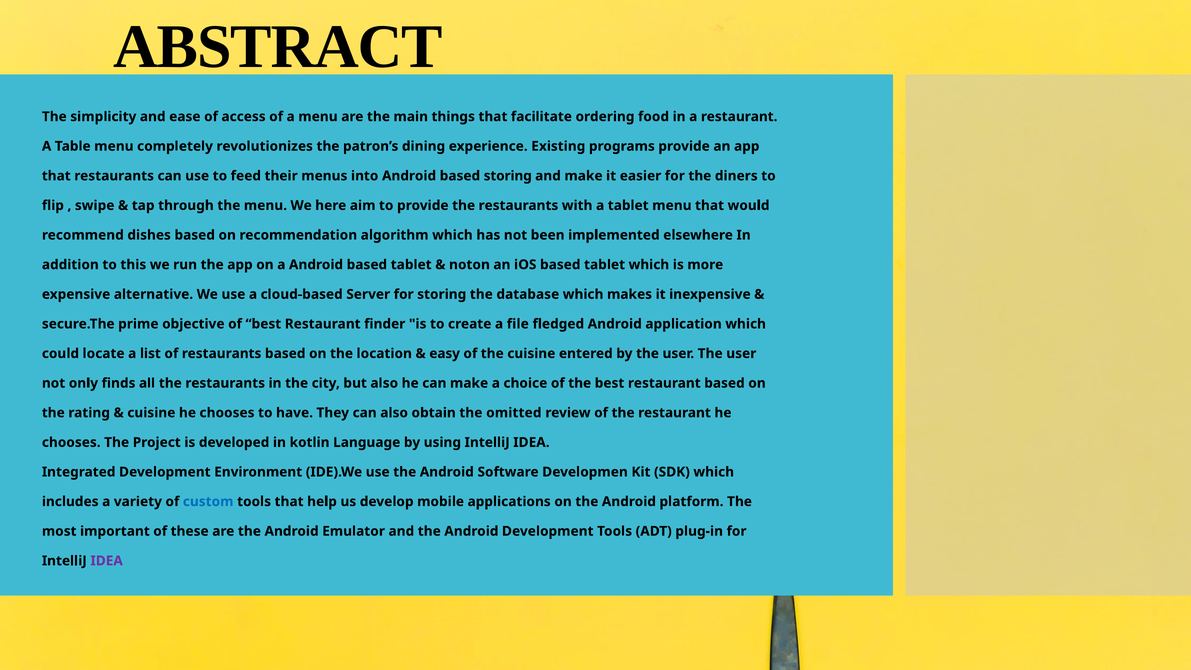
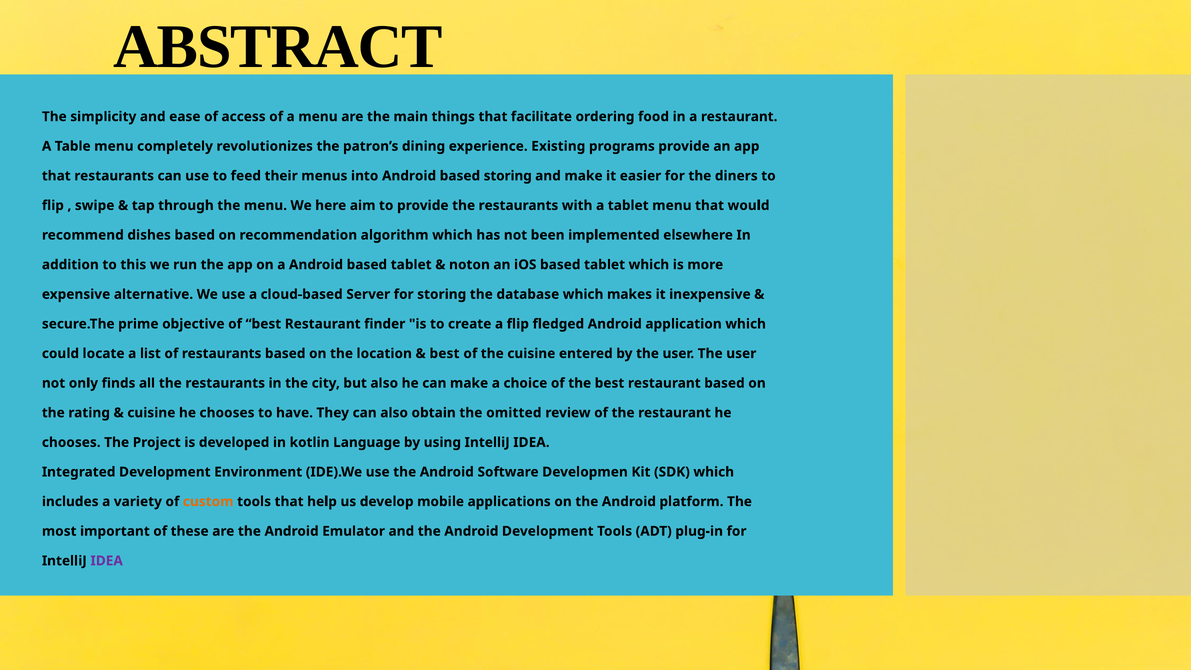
a file: file -> flip
easy at (445, 353): easy -> best
custom colour: blue -> orange
